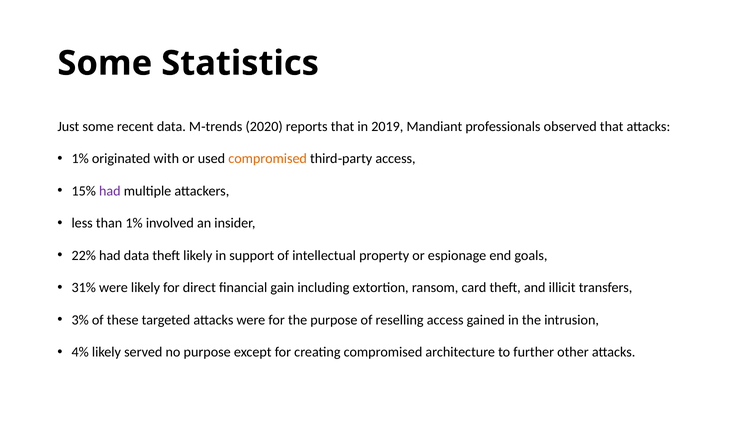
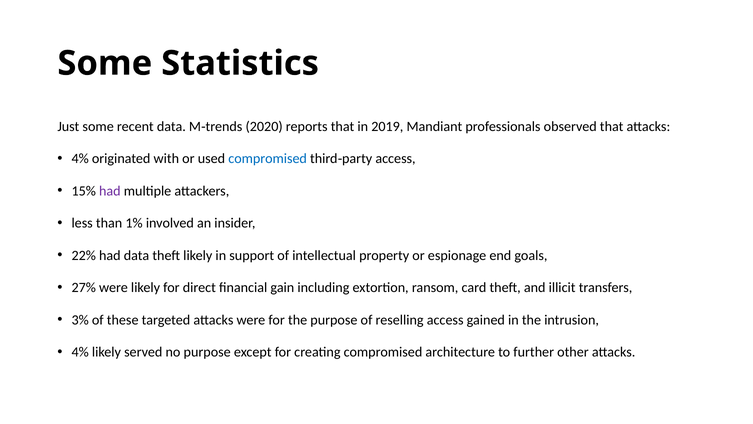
1% at (80, 158): 1% -> 4%
compromised at (268, 158) colour: orange -> blue
31%: 31% -> 27%
